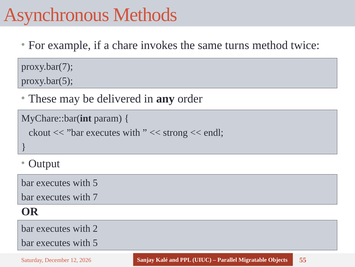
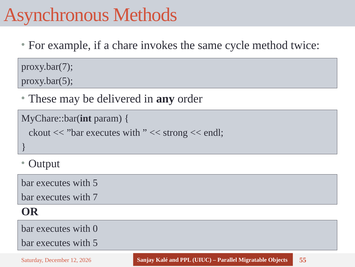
turns: turns -> cycle
2: 2 -> 0
